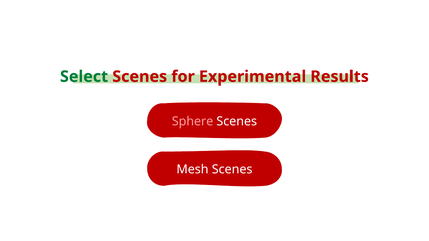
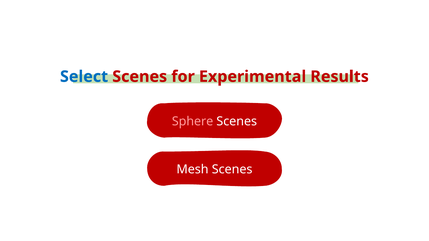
Select colour: green -> blue
